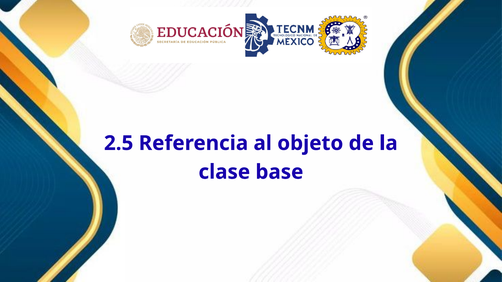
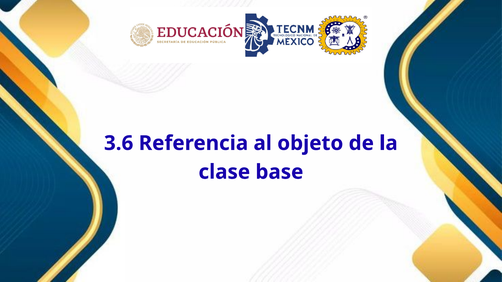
2.5: 2.5 -> 3.6
